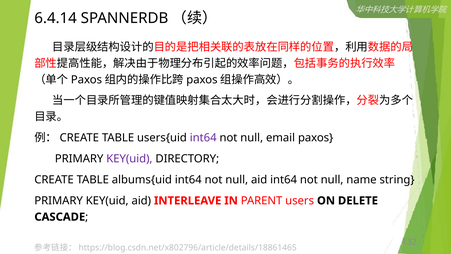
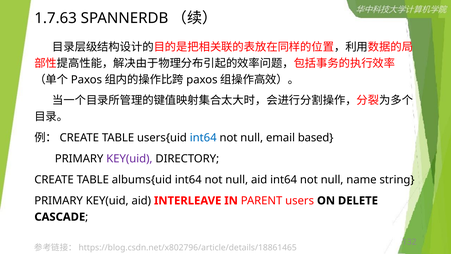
6.4.14: 6.4.14 -> 1.7.63
int64 at (203, 138) colour: purple -> blue
email paxos: paxos -> based
